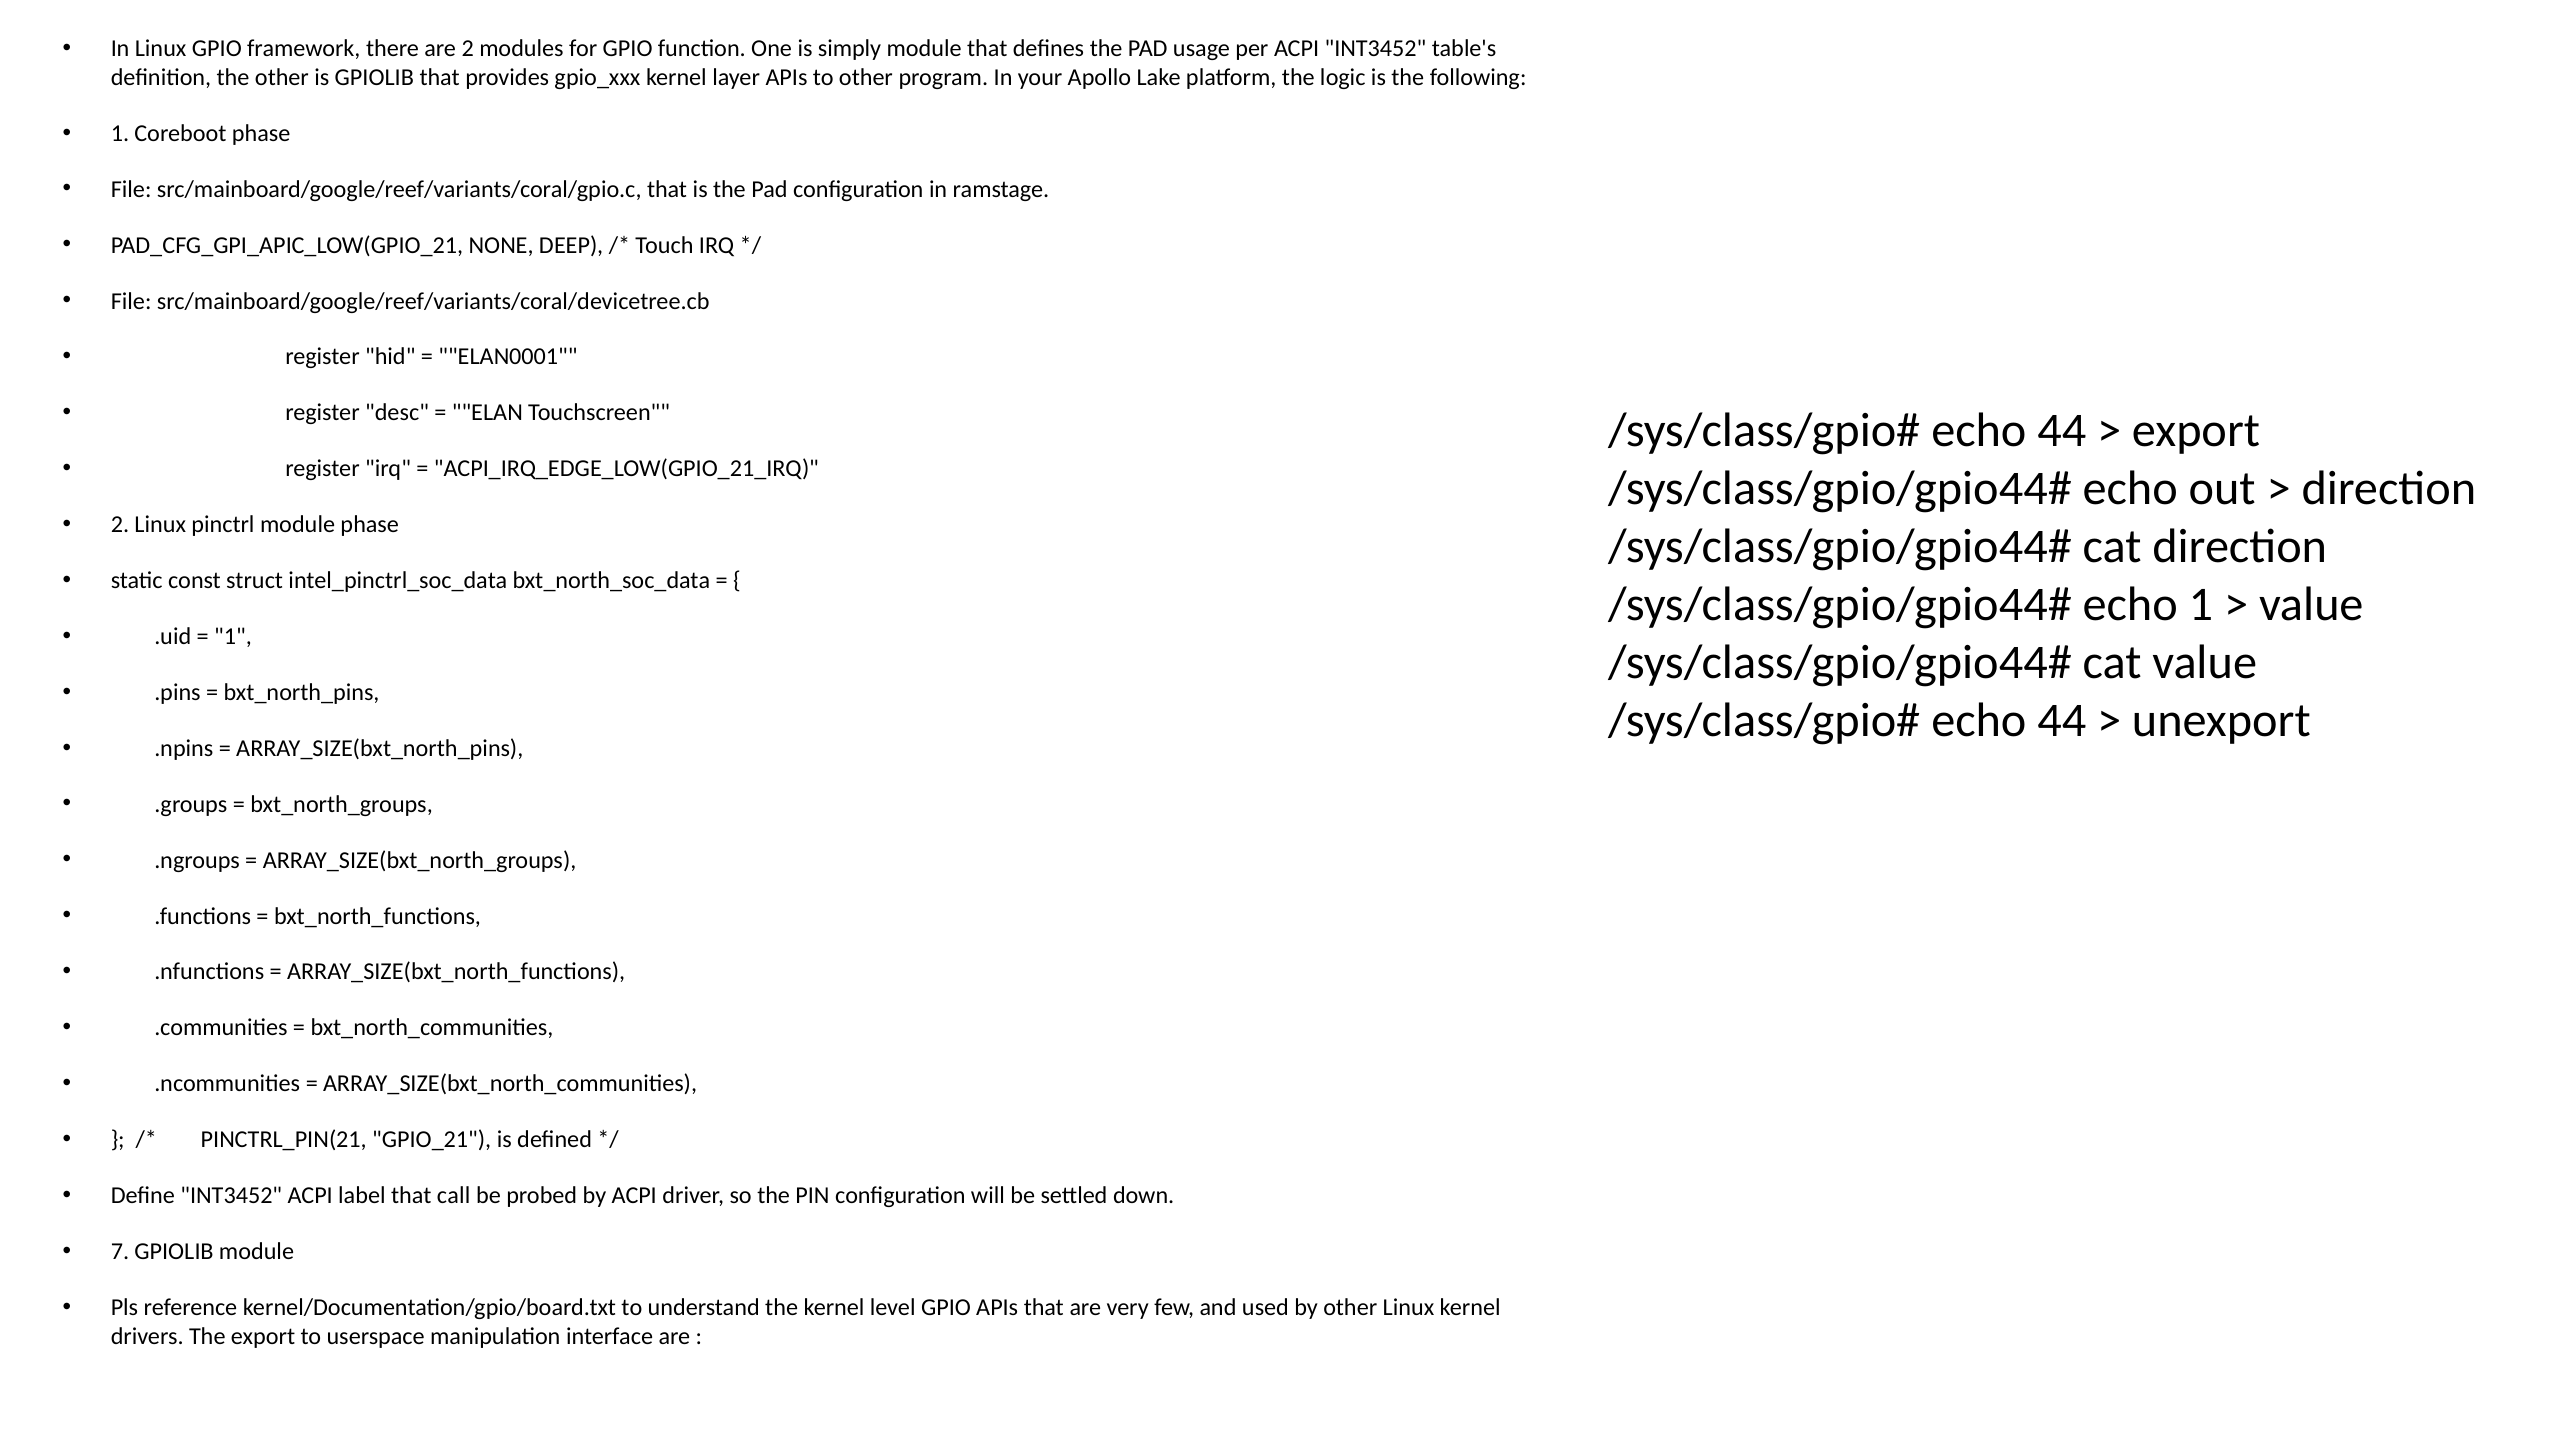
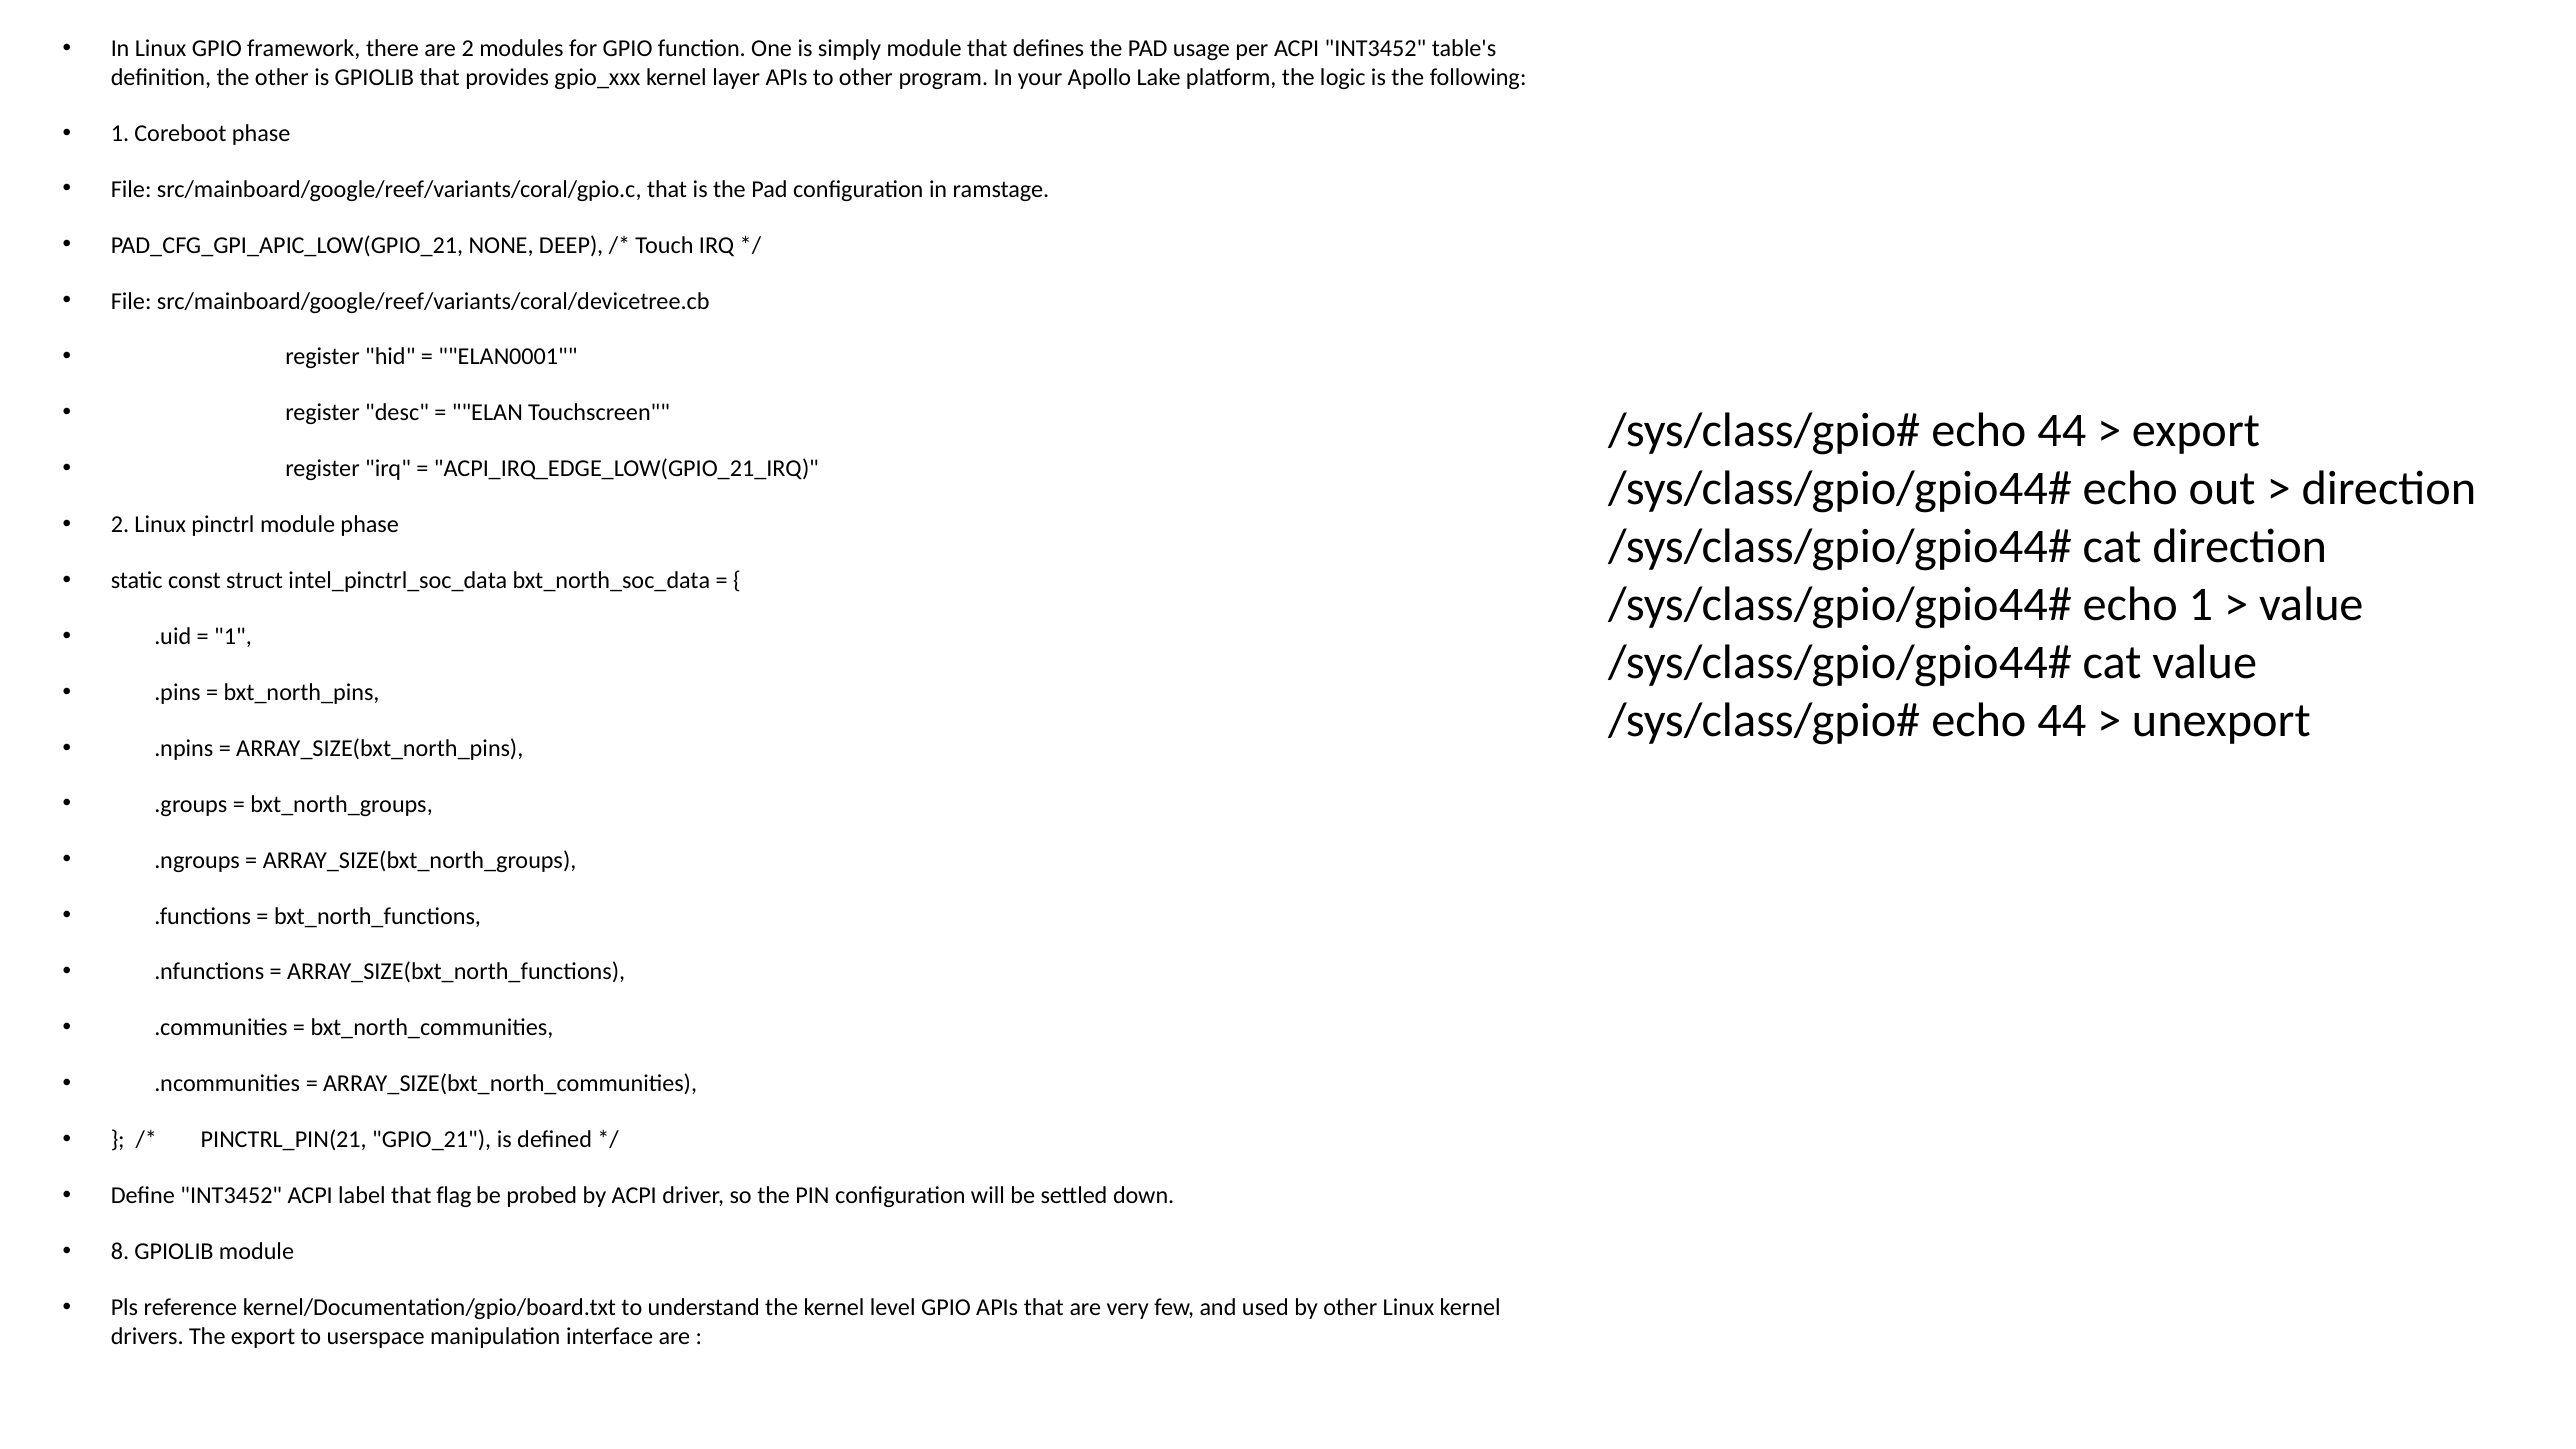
call: call -> flag
7: 7 -> 8
